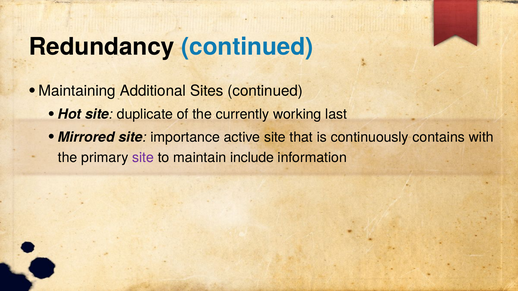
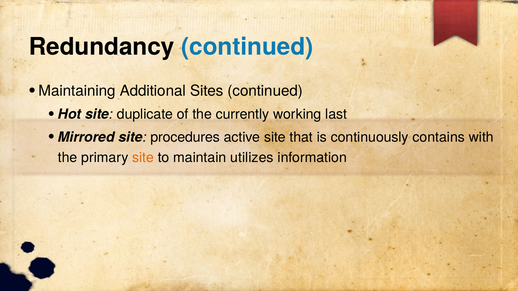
importance: importance -> procedures
site at (143, 158) colour: purple -> orange
include: include -> utilizes
